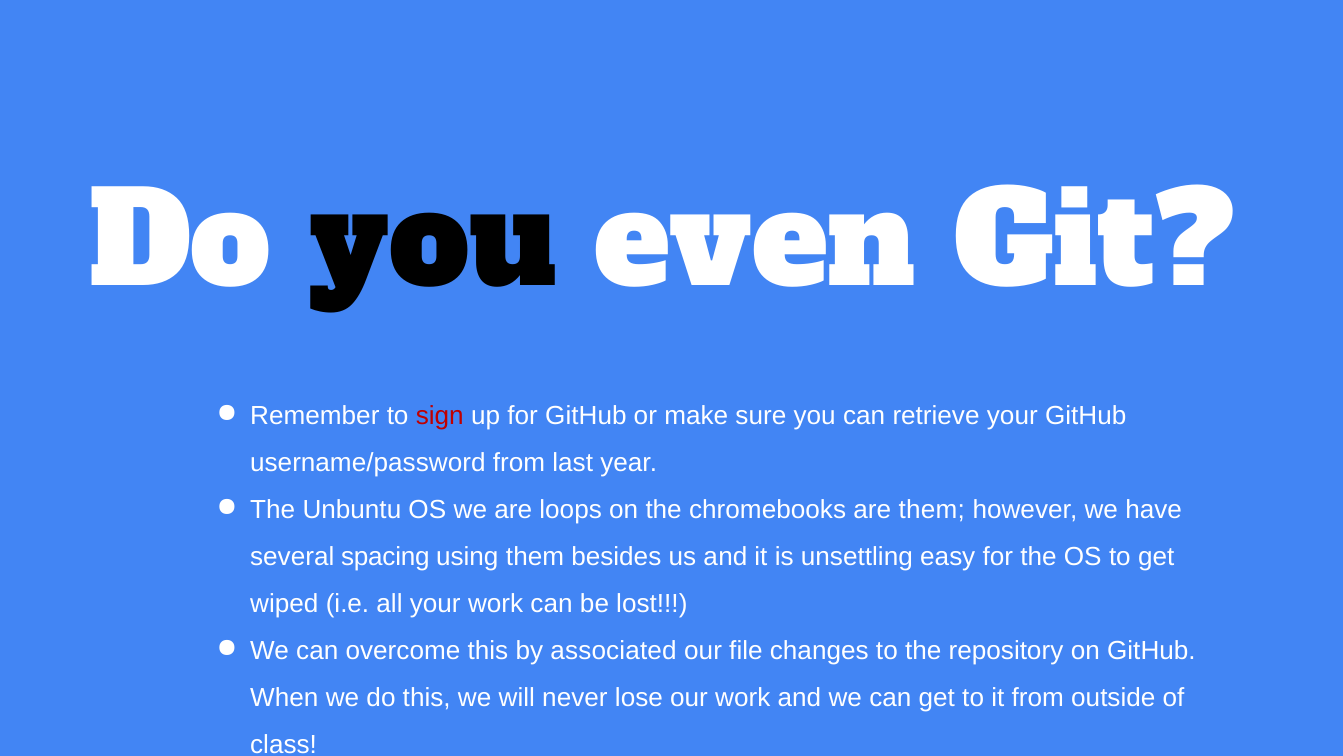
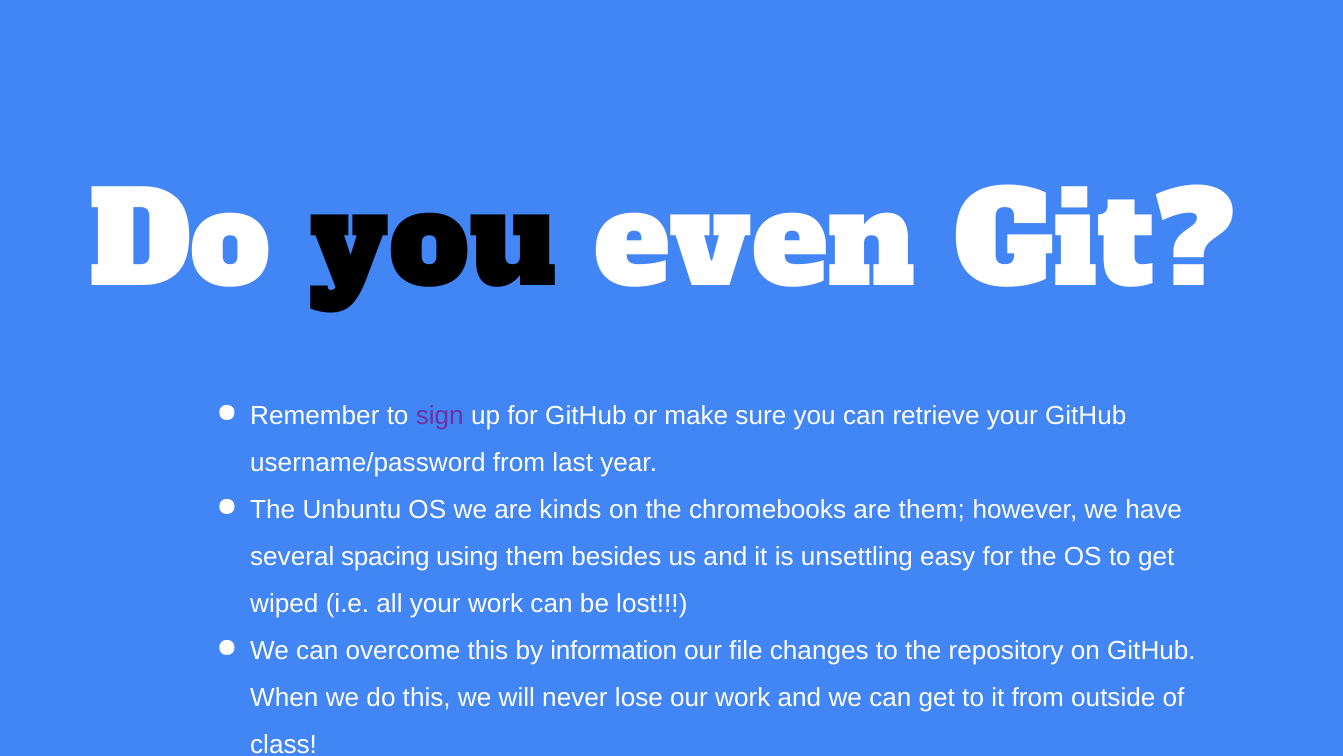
sign colour: red -> purple
loops: loops -> kinds
associated: associated -> information
